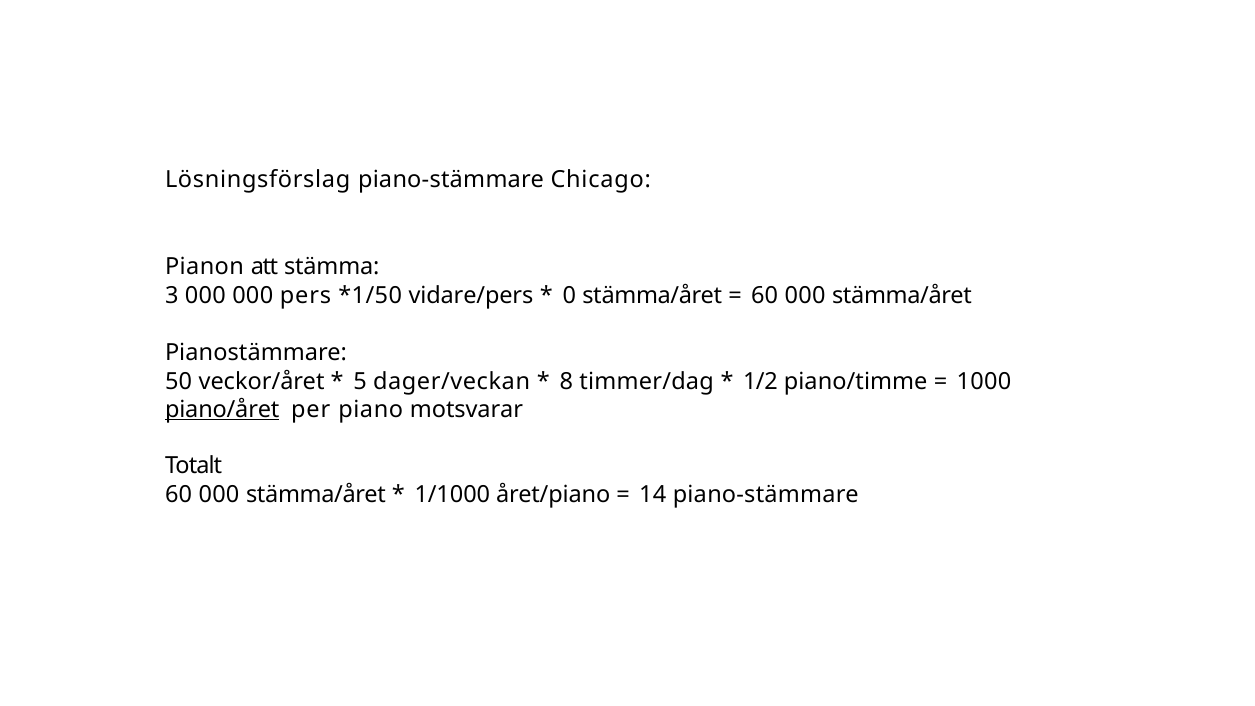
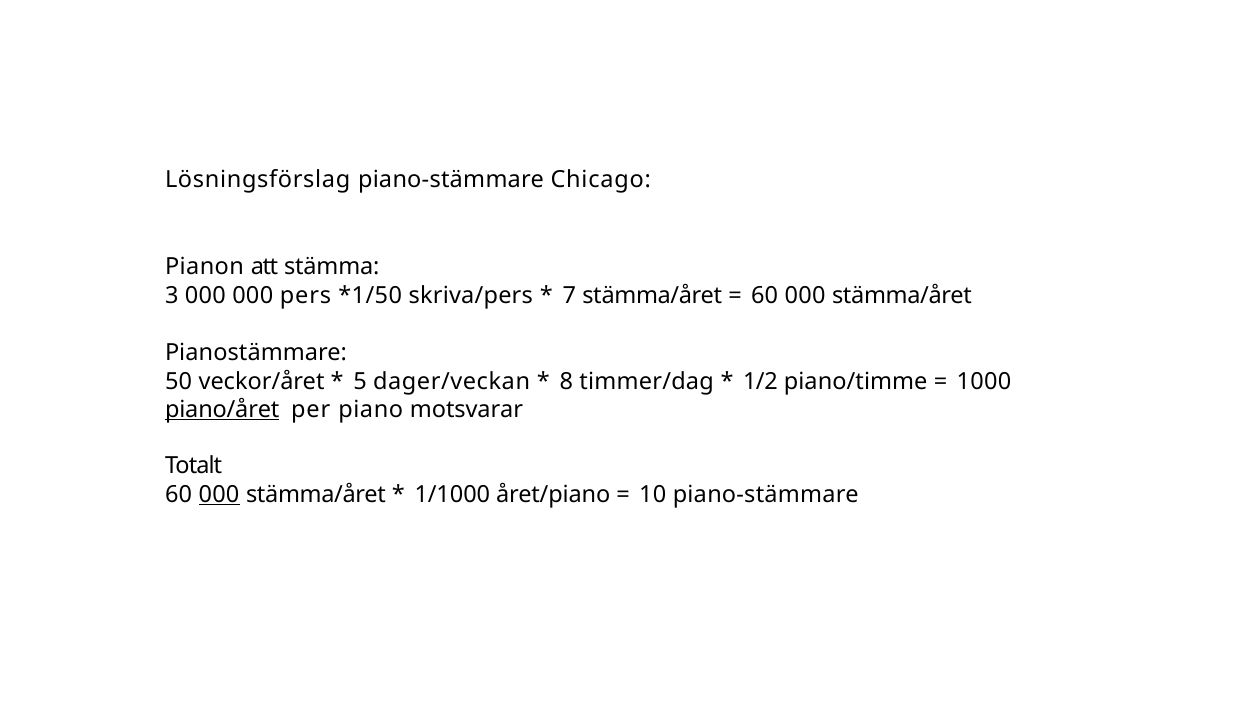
vidare/pers: vidare/pers -> skriva/pers
0: 0 -> 7
000 at (219, 494) underline: none -> present
14: 14 -> 10
